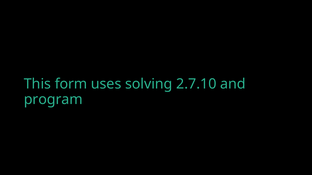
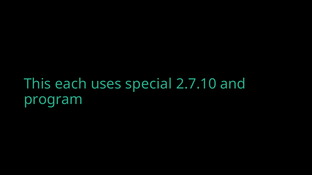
form: form -> each
solving: solving -> special
